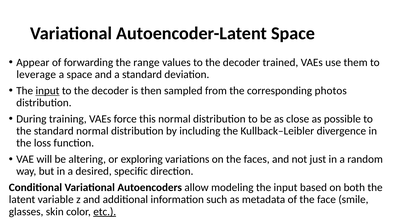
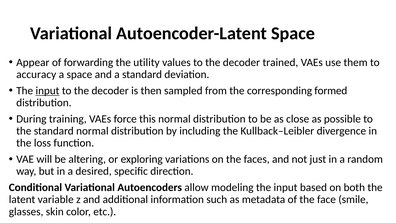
range: range -> utility
leverage: leverage -> accuracy
photos: photos -> formed
etc underline: present -> none
